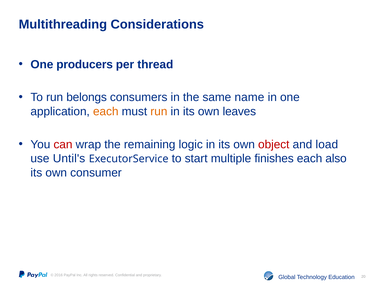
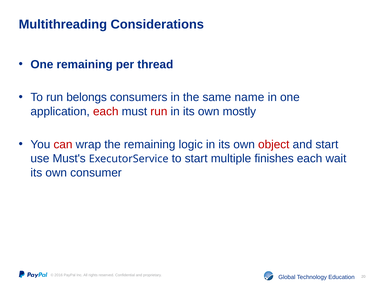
One producers: producers -> remaining
each at (106, 111) colour: orange -> red
run at (159, 111) colour: orange -> red
leaves: leaves -> mostly
and load: load -> start
Until's: Until's -> Must's
also: also -> wait
